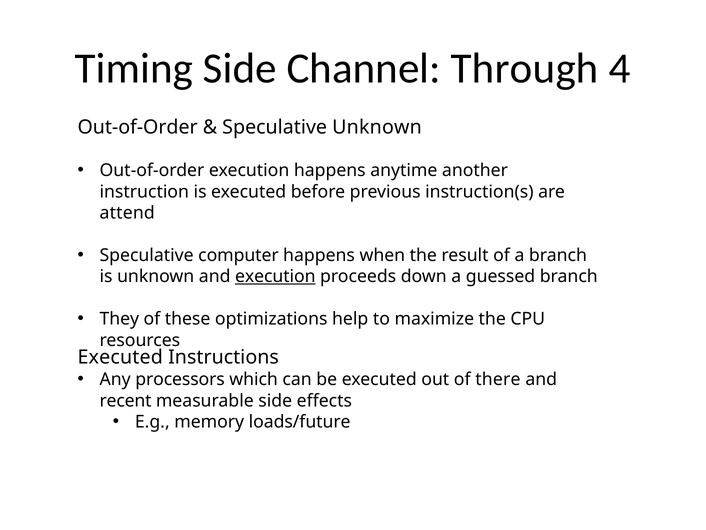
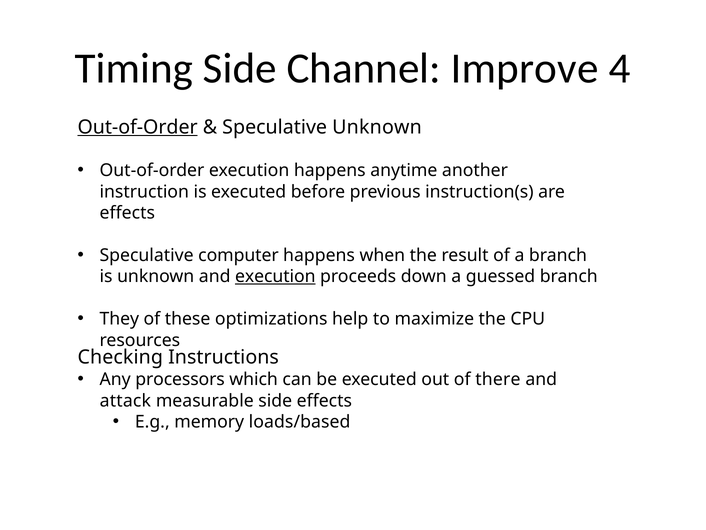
Through: Through -> Improve
Out-of-Order at (138, 127) underline: none -> present
attend at (127, 213): attend -> effects
Executed at (120, 357): Executed -> Checking
recent: recent -> attack
loads/future: loads/future -> loads/based
